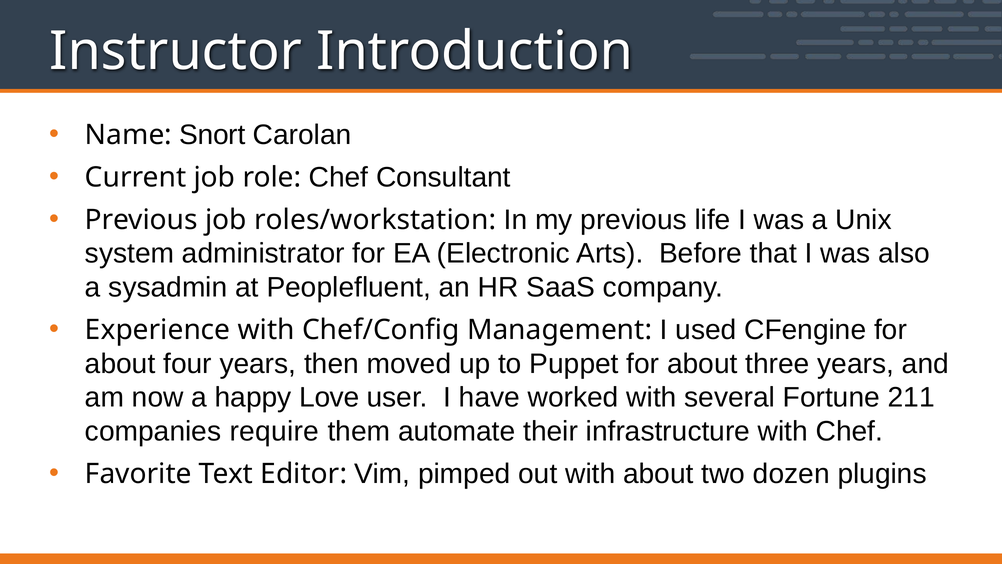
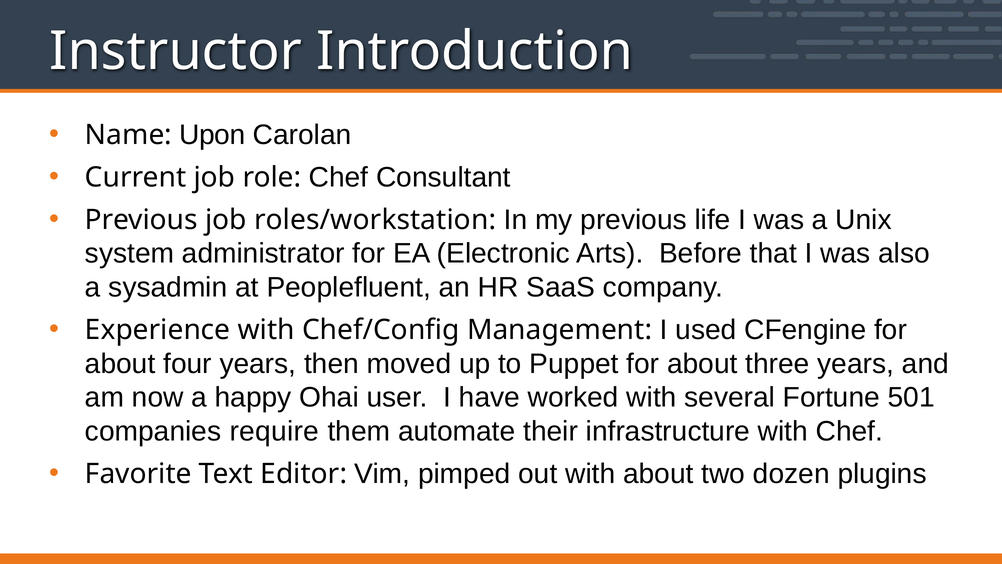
Snort: Snort -> Upon
Love: Love -> Ohai
211: 211 -> 501
